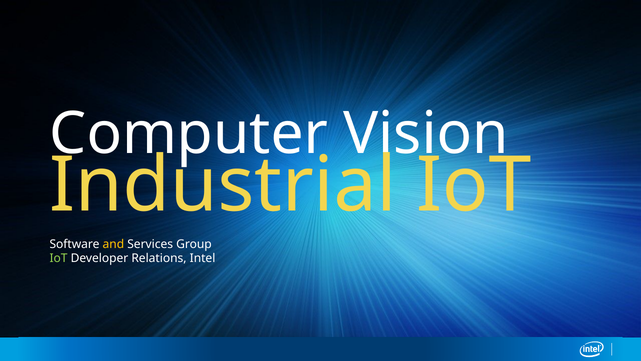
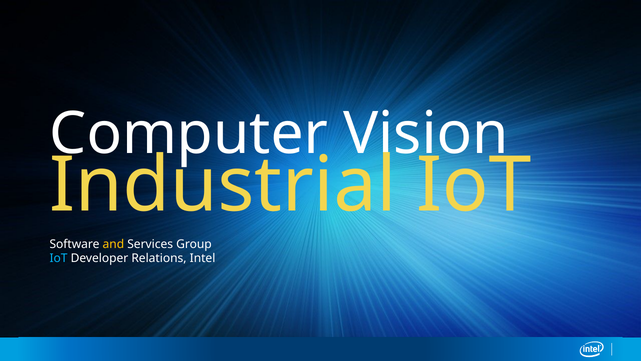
IoT at (59, 258) colour: light green -> light blue
